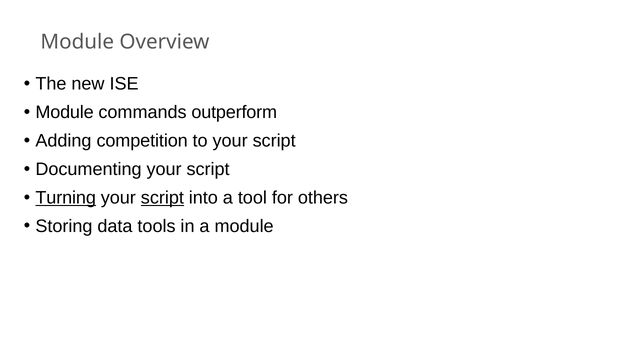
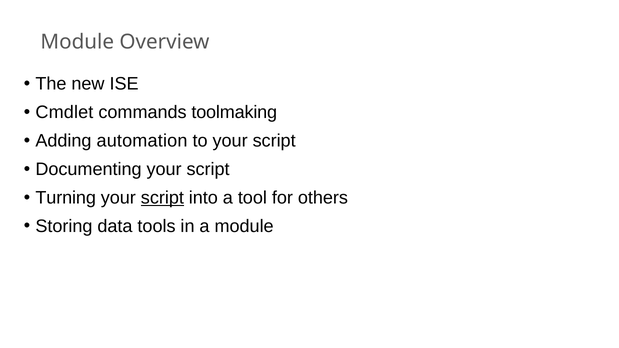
Module at (65, 112): Module -> Cmdlet
outperform: outperform -> toolmaking
competition: competition -> automation
Turning underline: present -> none
